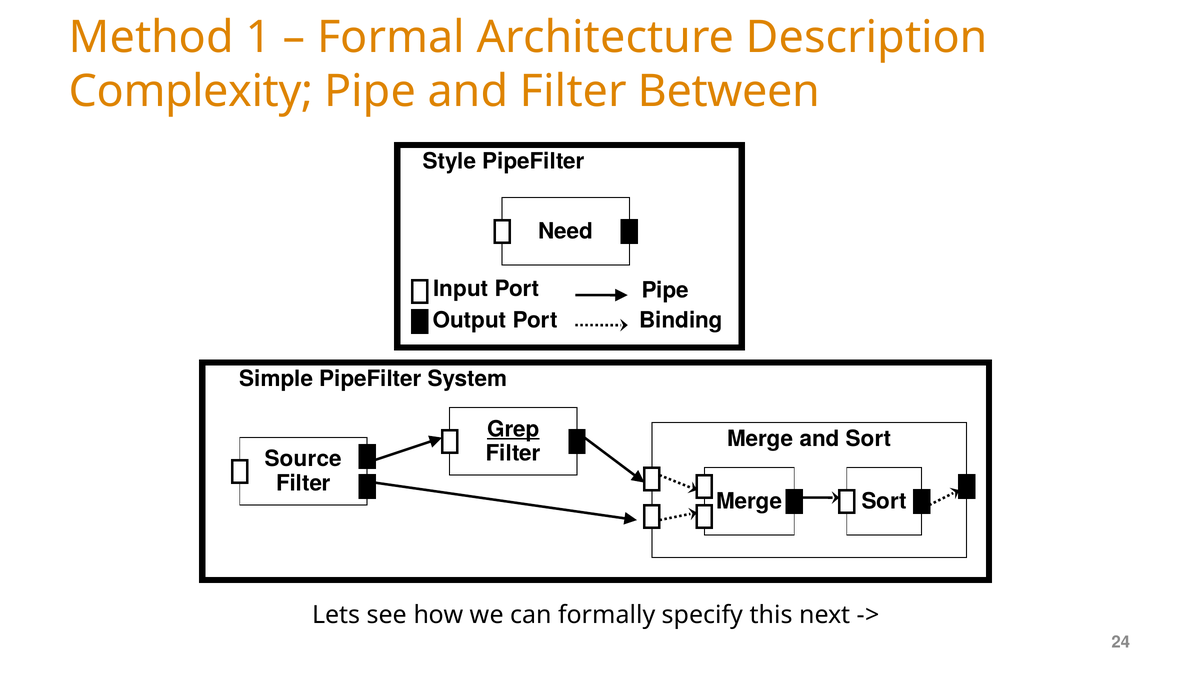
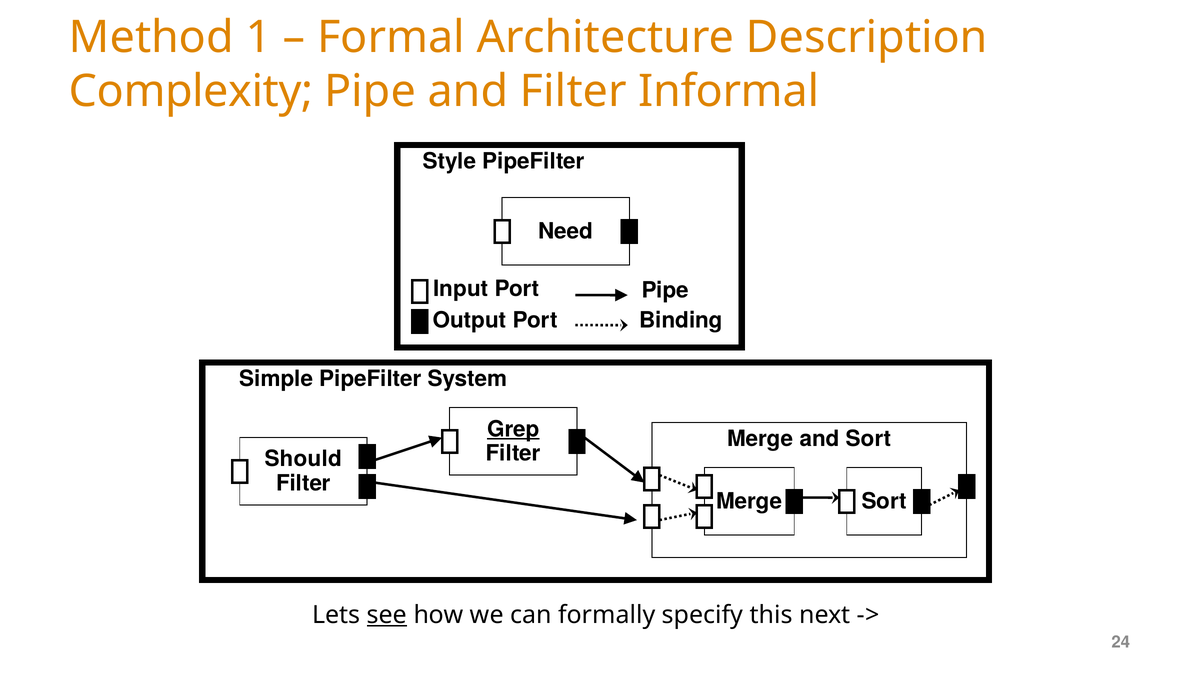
Between: Between -> Informal
Source: Source -> Should
see underline: none -> present
